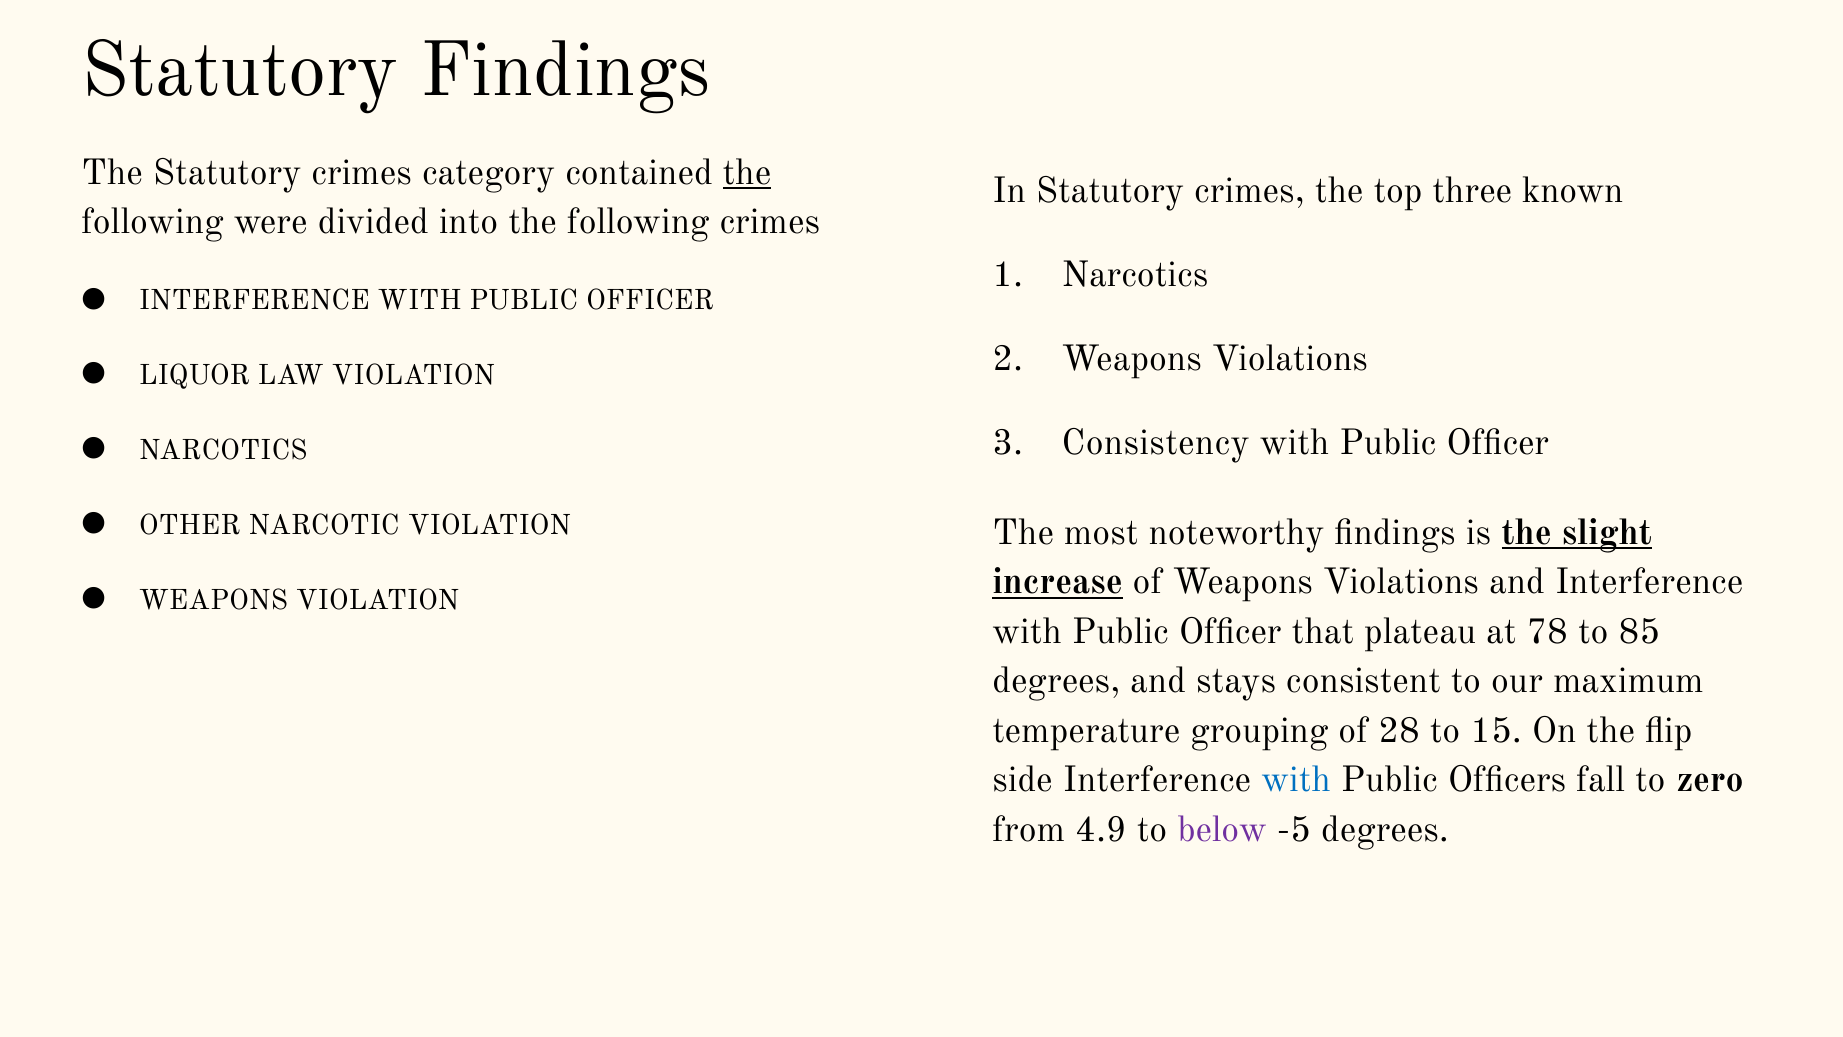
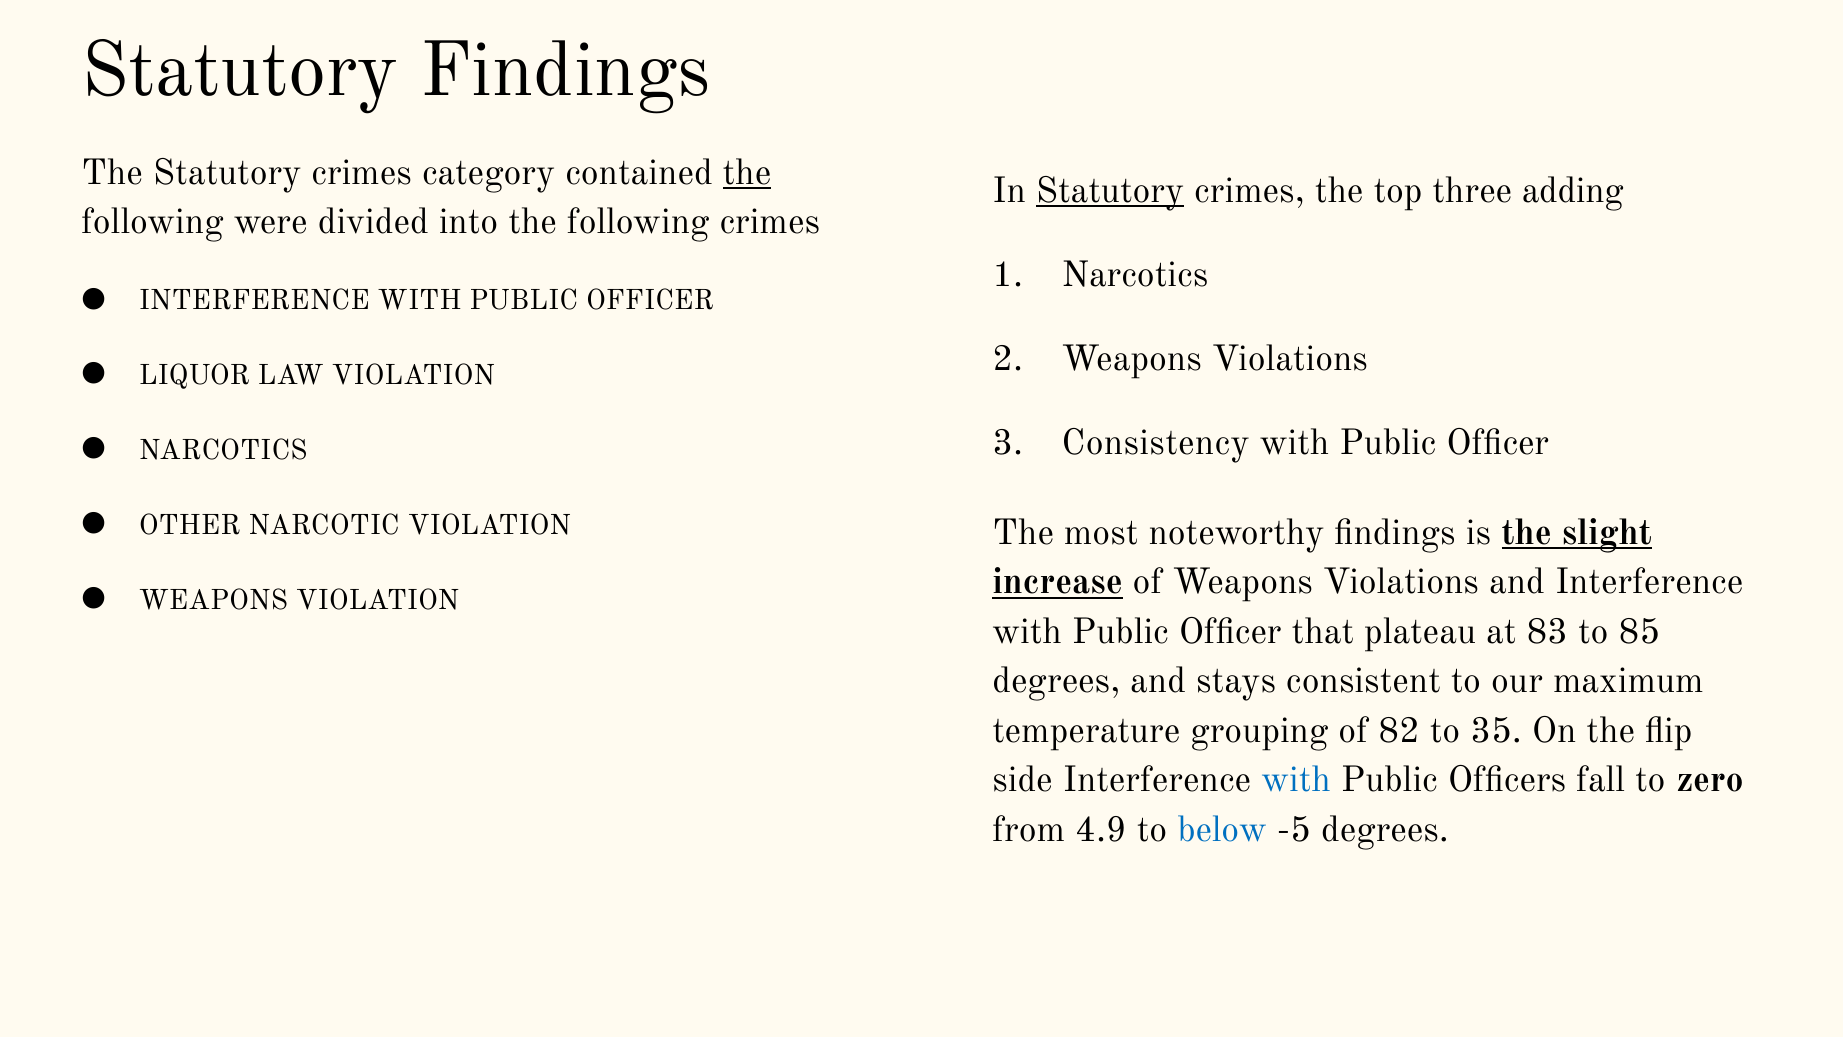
Statutory at (1110, 190) underline: none -> present
known: known -> adding
78: 78 -> 83
28: 28 -> 82
15: 15 -> 35
below colour: purple -> blue
